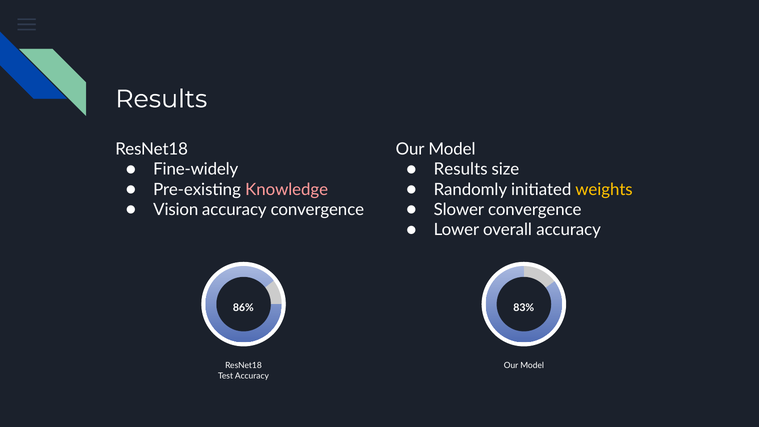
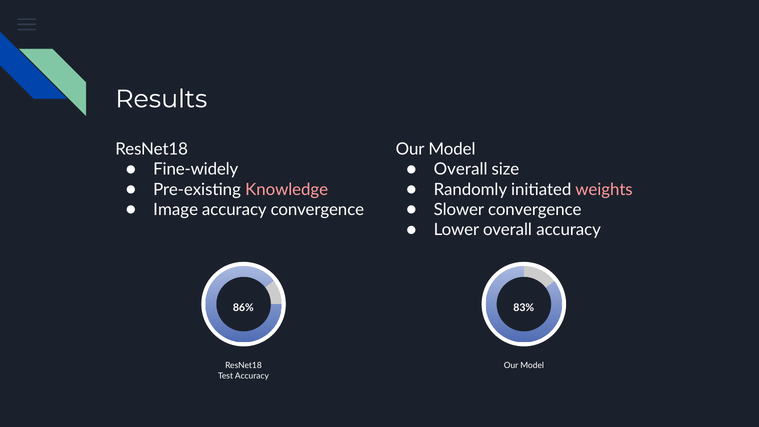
Results at (461, 169): Results -> Overall
weights colour: yellow -> pink
Vision: Vision -> Image
